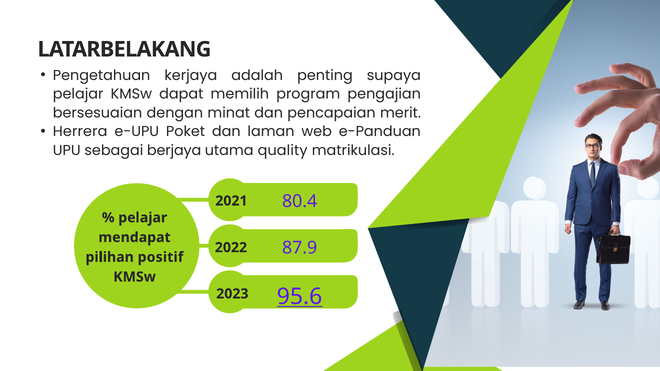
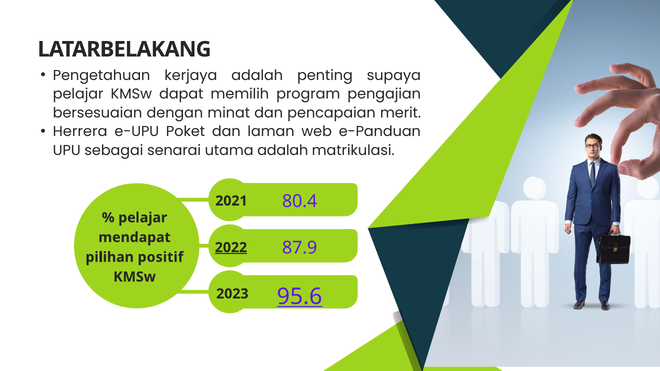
berjaya: berjaya -> senarai
utama quality: quality -> adalah
2022 underline: none -> present
